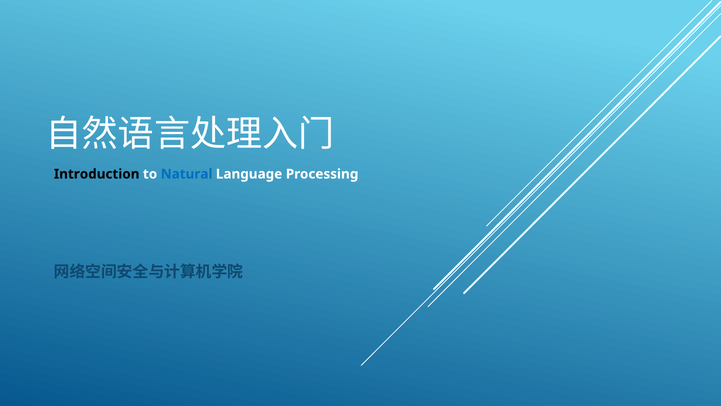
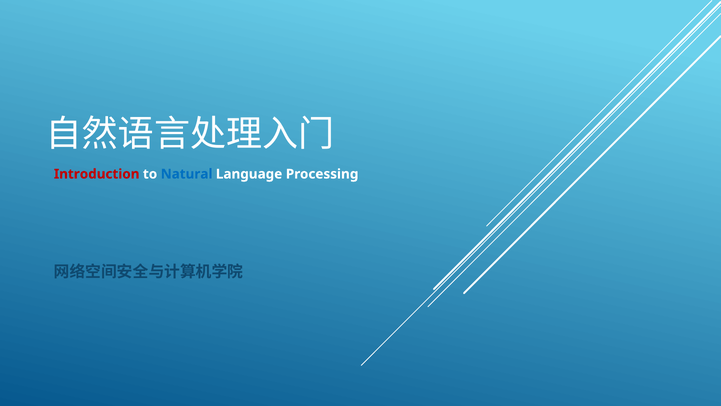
Introduction colour: black -> red
